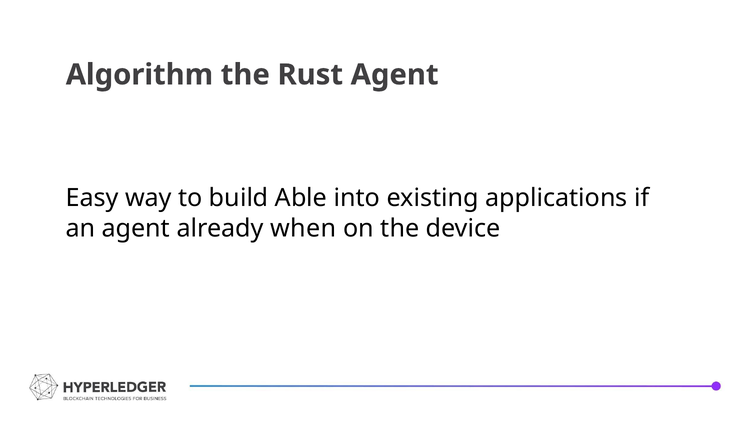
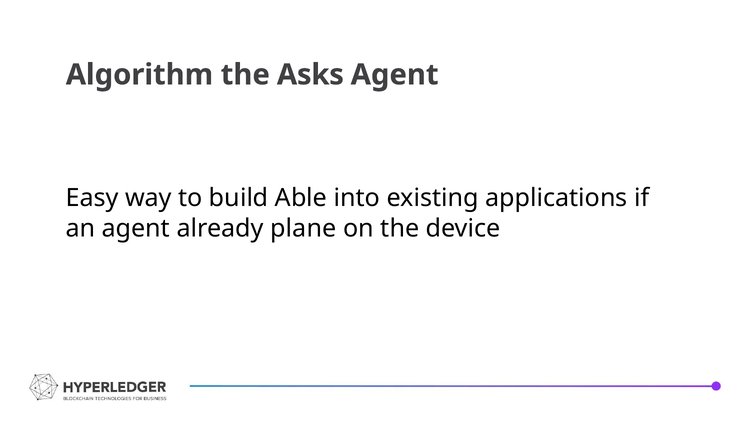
Rust: Rust -> Asks
when: when -> plane
